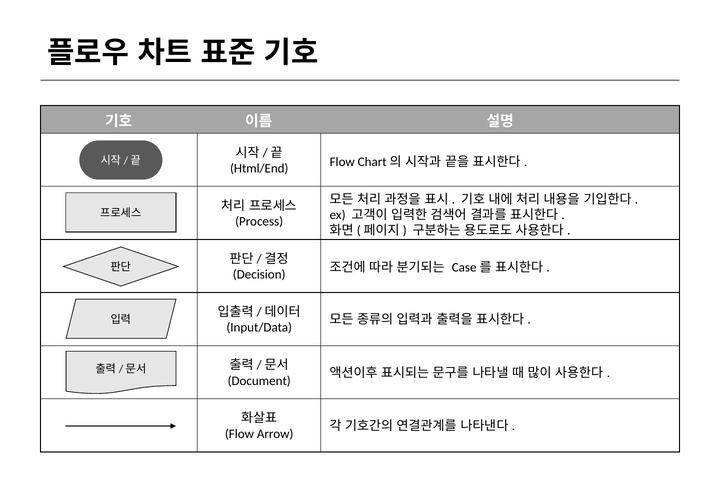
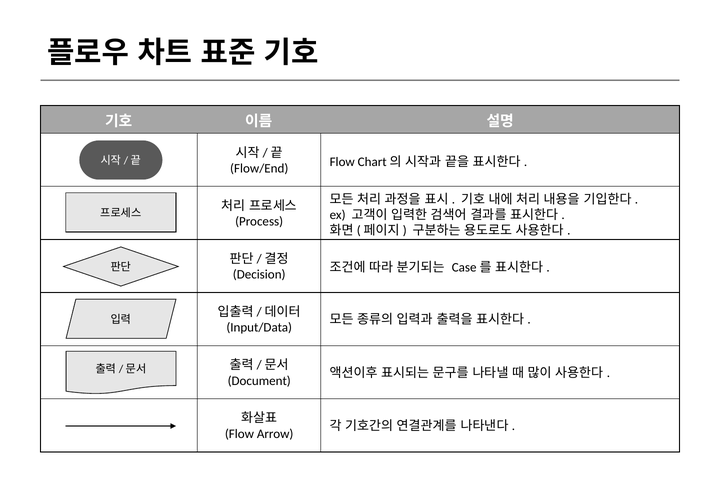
Html/End: Html/End -> Flow/End
